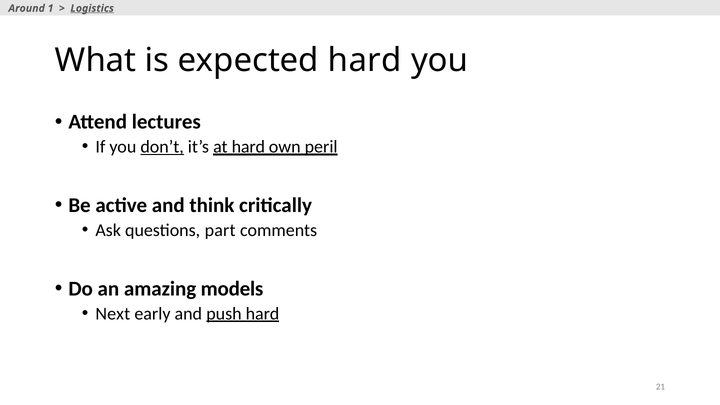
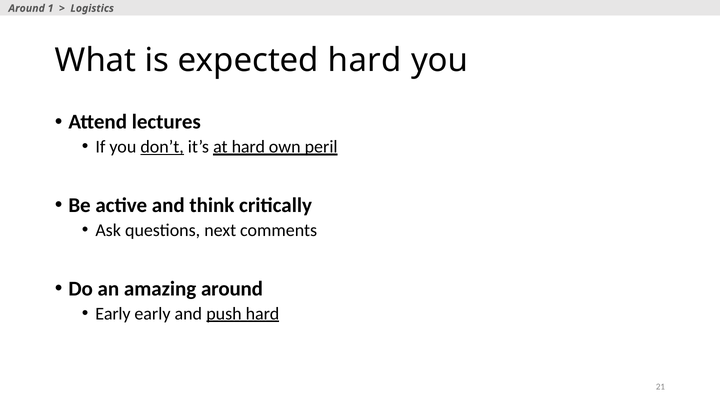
Logistics underline: present -> none
part: part -> next
amazing models: models -> around
Next at (113, 314): Next -> Early
